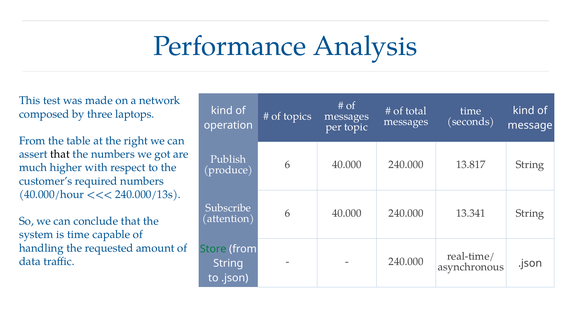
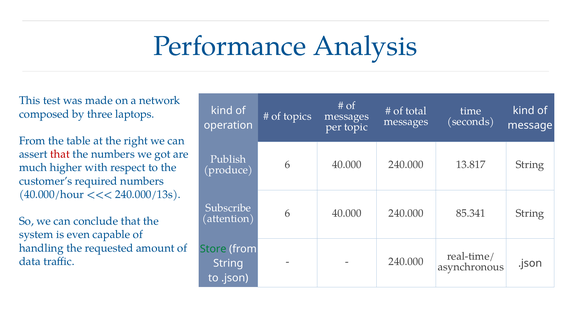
that at (60, 154) colour: black -> red
13.341: 13.341 -> 85.341
is time: time -> even
